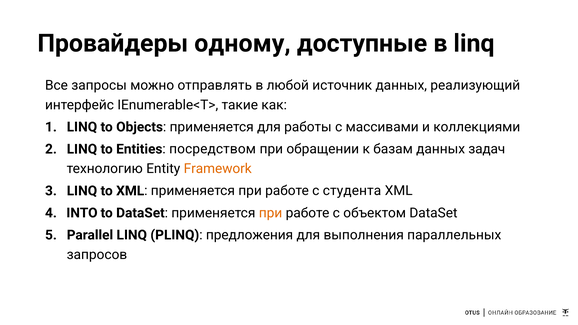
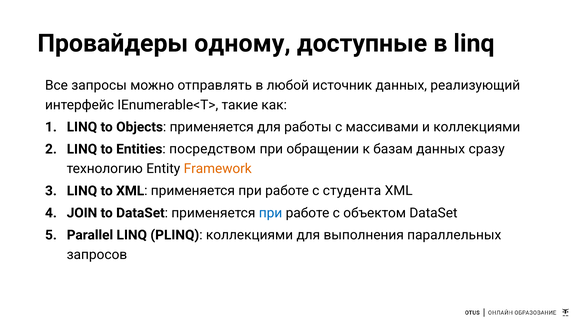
задач: задач -> сразу
INTO: INTO -> JOIN
при at (271, 213) colour: orange -> blue
PLINQ предложения: предложения -> коллекциями
